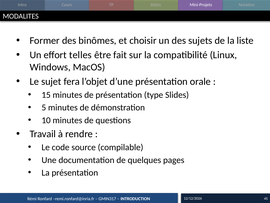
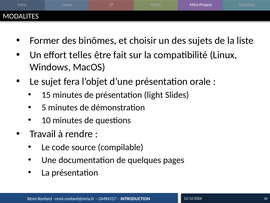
type: type -> light
